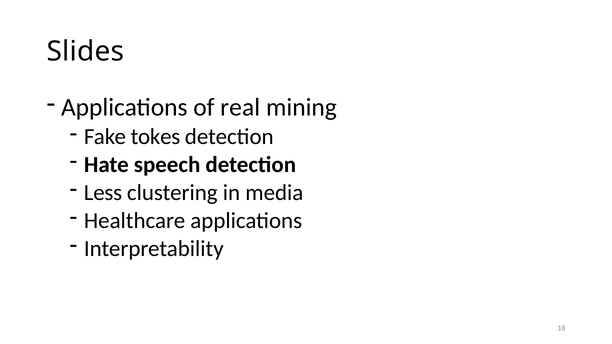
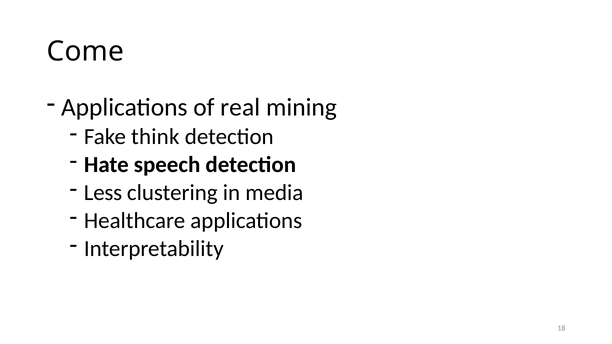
Slides: Slides -> Come
tokes: tokes -> think
